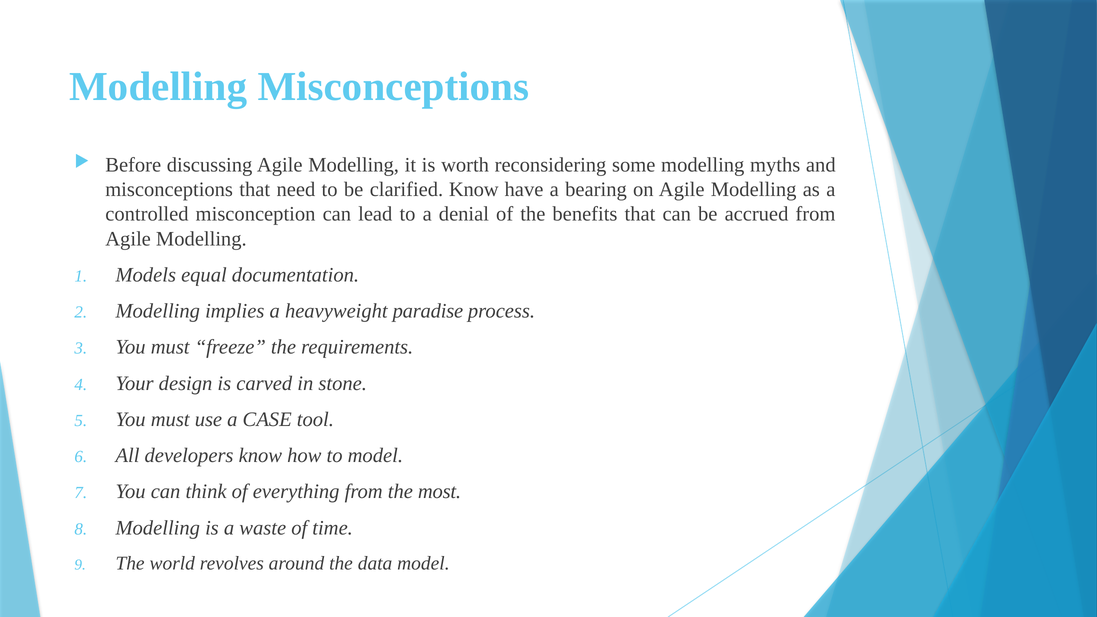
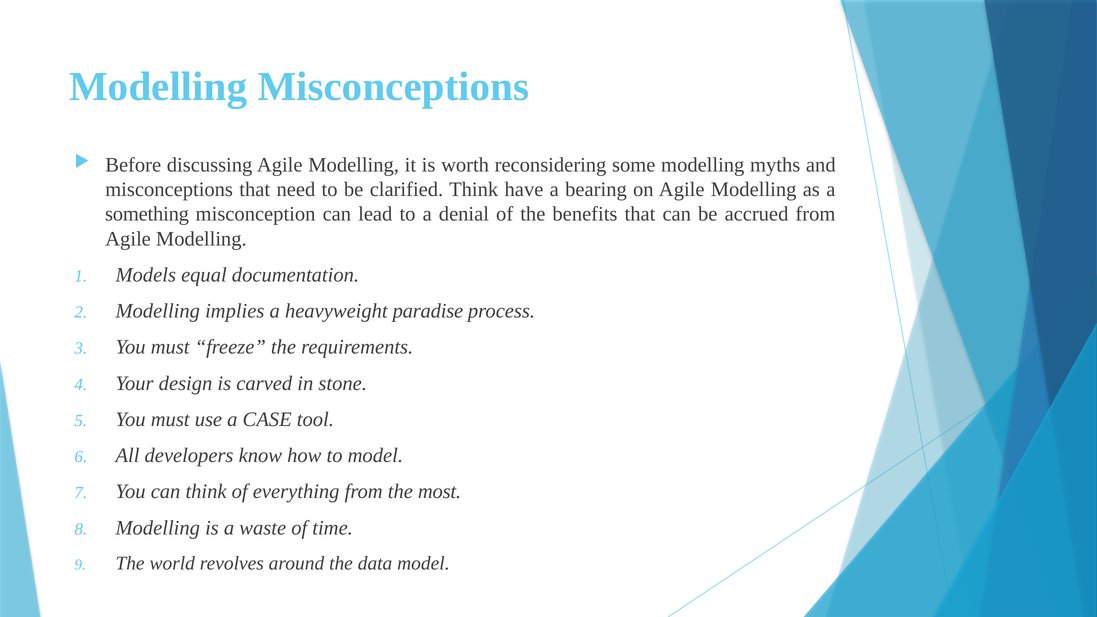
clarified Know: Know -> Think
controlled: controlled -> something
